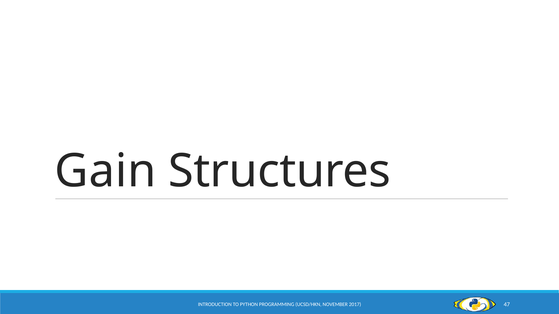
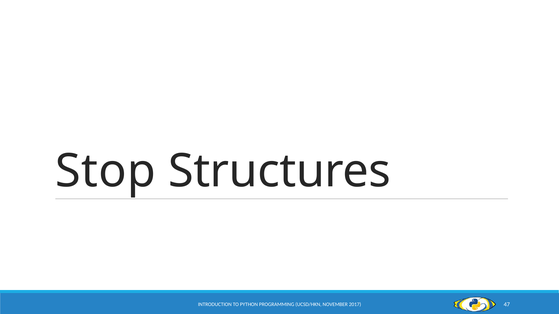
Gain: Gain -> Stop
